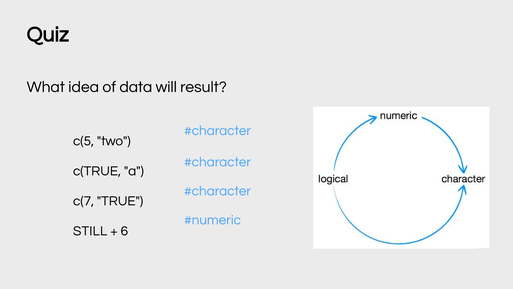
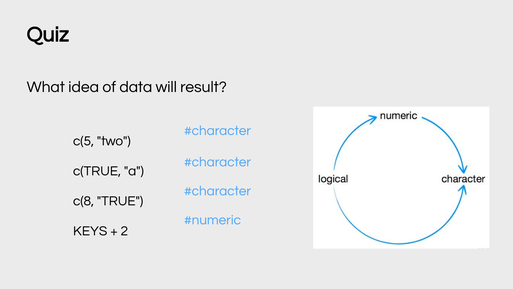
c(7: c(7 -> c(8
STILL: STILL -> KEYS
6: 6 -> 2
